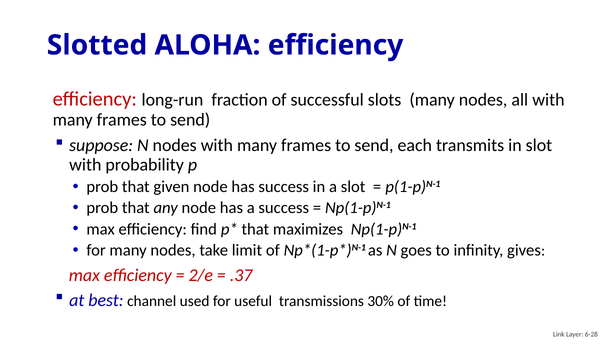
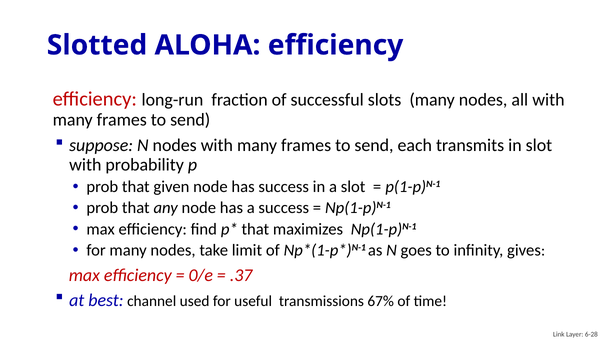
2/e: 2/e -> 0/e
30%: 30% -> 67%
